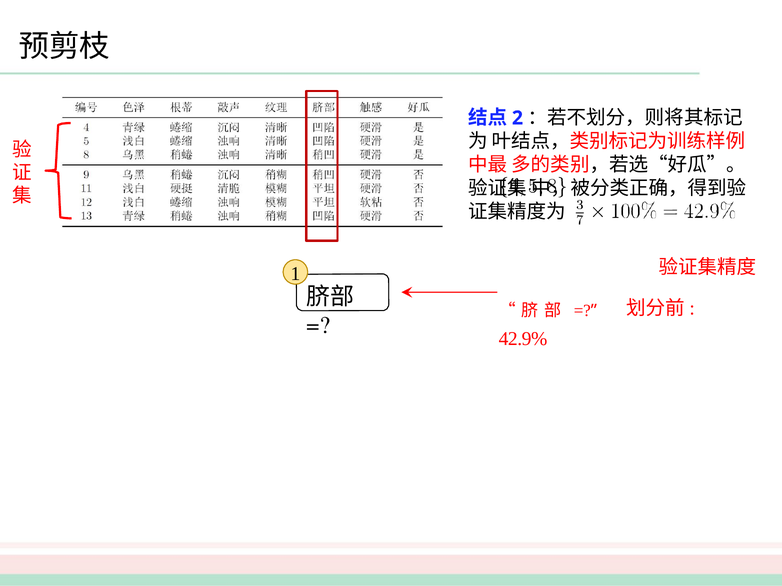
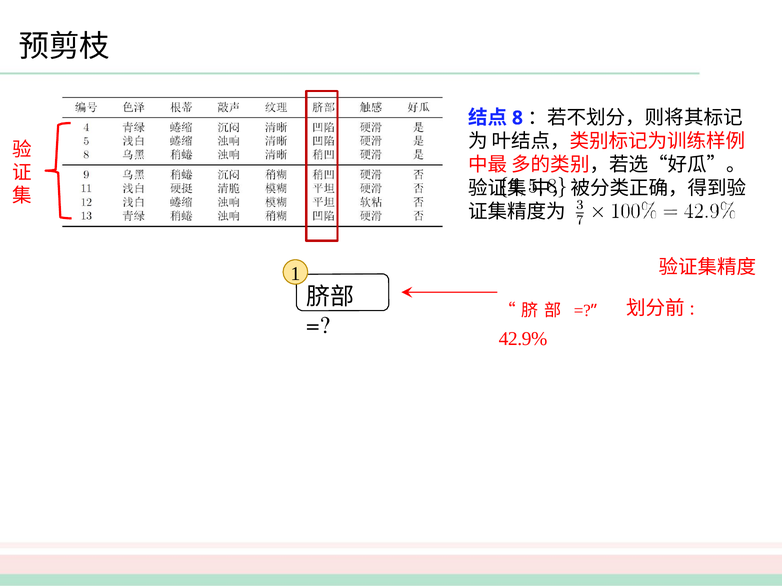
2: 2 -> 8
